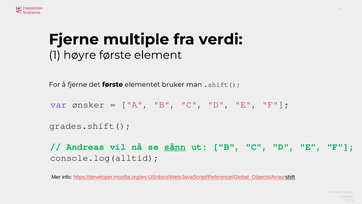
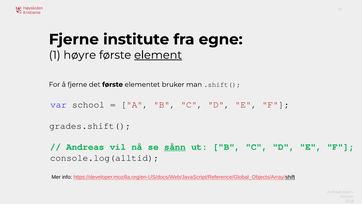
multiple: multiple -> institute
verdi: verdi -> egne
element underline: none -> present
ønsker: ønsker -> school
